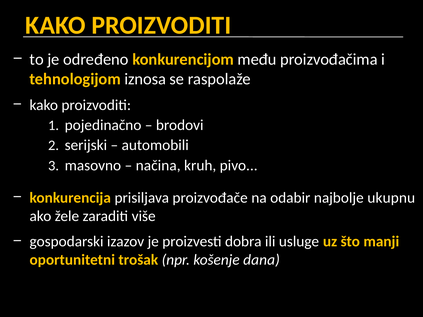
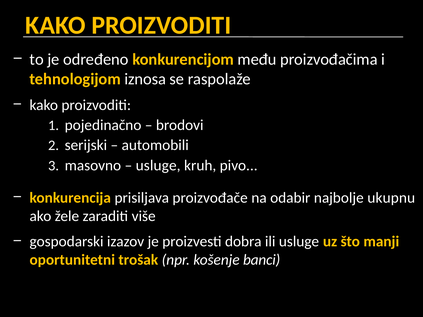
načina at (158, 165): načina -> usluge
dana: dana -> banci
